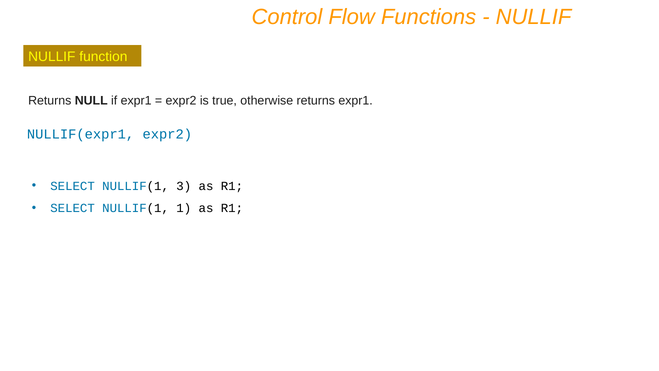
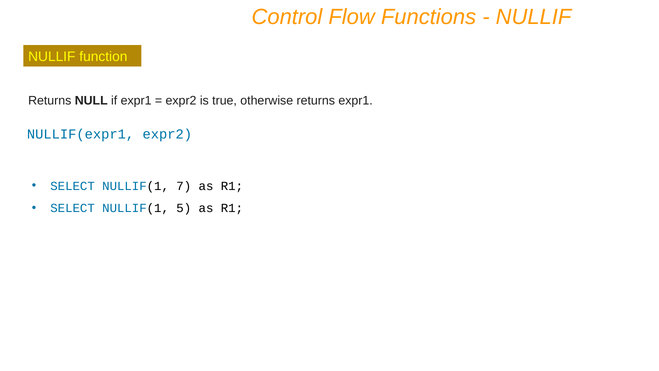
3: 3 -> 7
1: 1 -> 5
